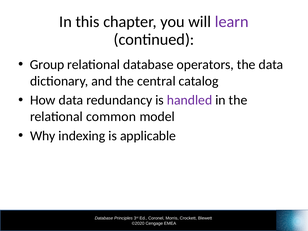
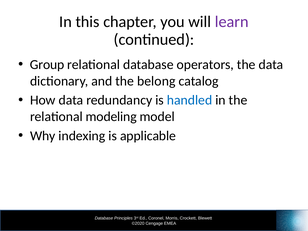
central: central -> belong
handled colour: purple -> blue
common: common -> modeling
